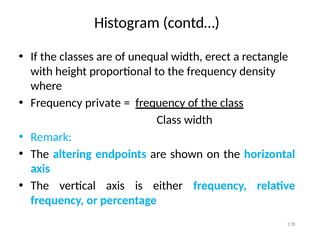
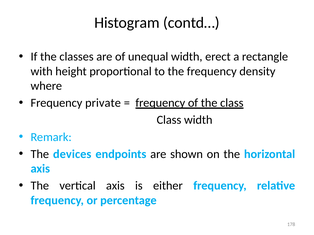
altering: altering -> devices
